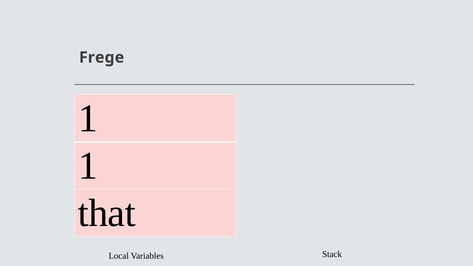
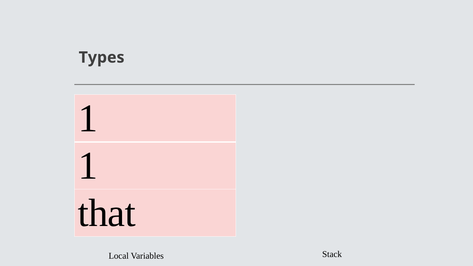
Frege: Frege -> Types
